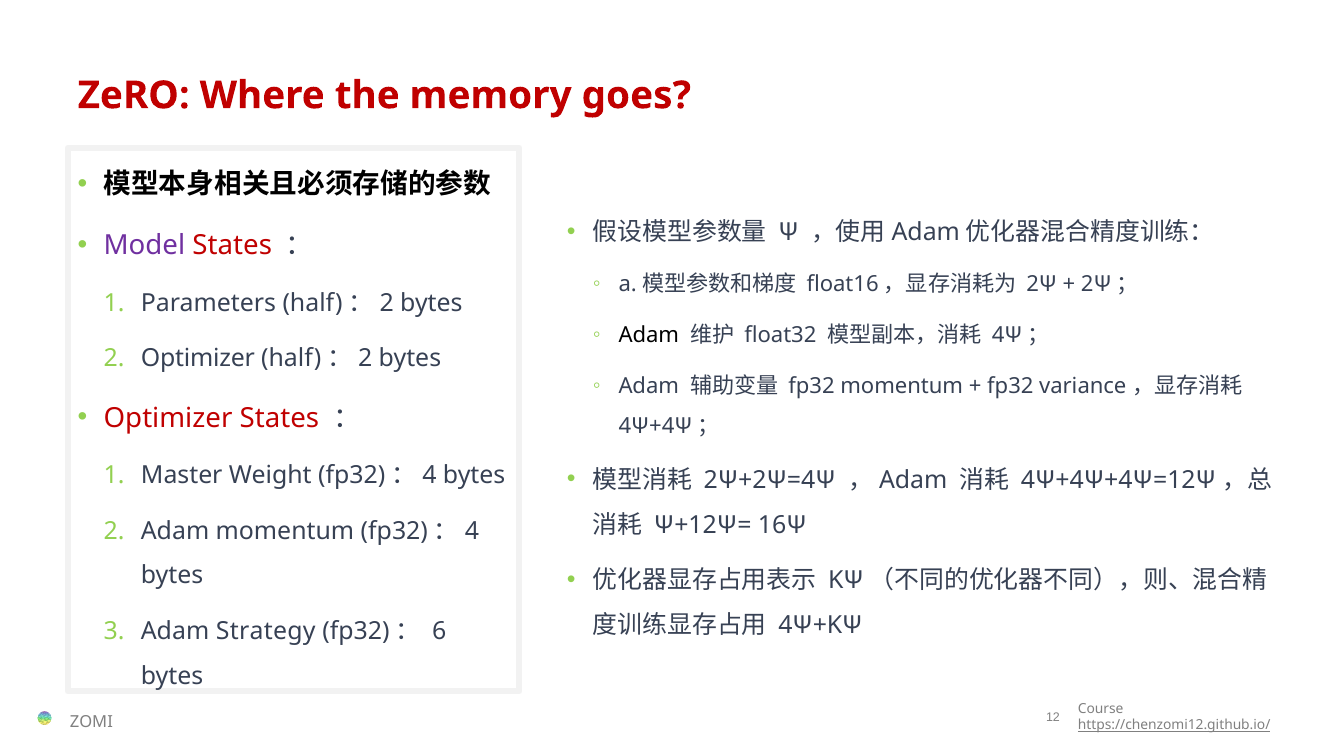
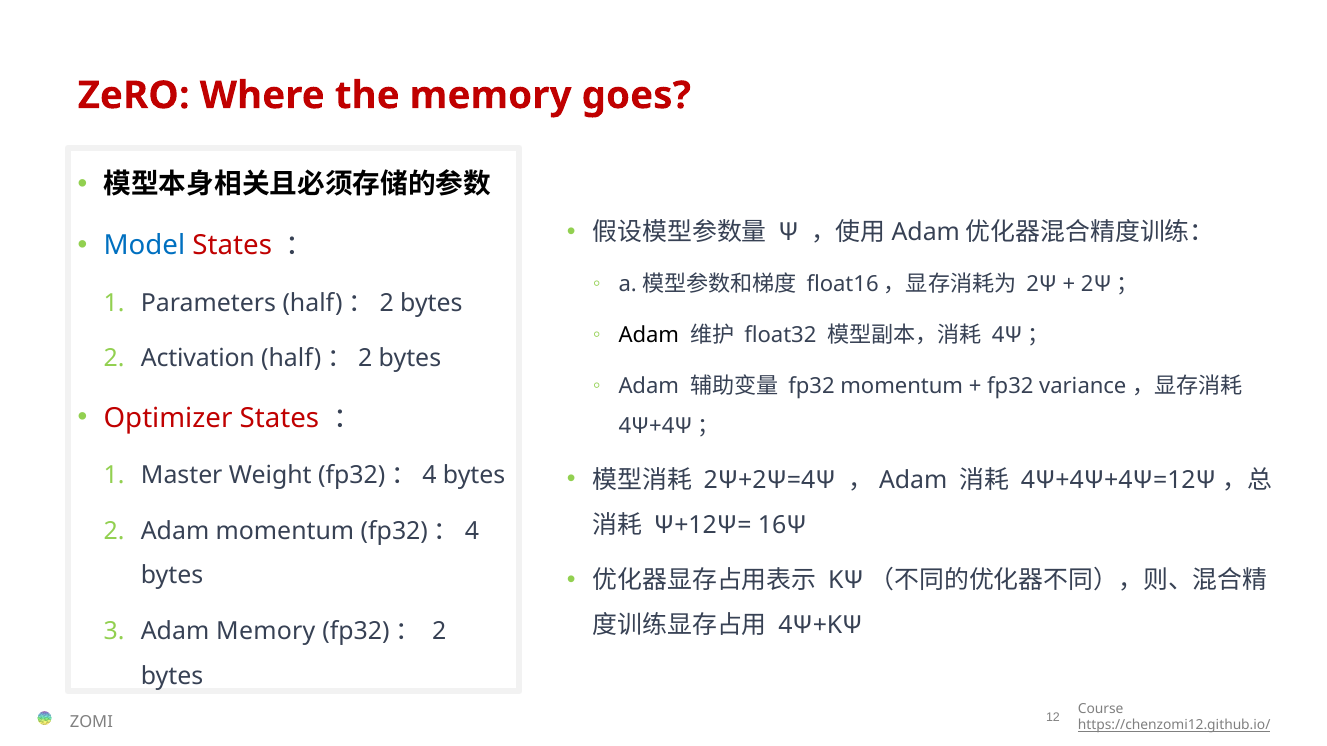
Model colour: purple -> blue
Optimizer at (198, 359): Optimizer -> Activation
Adam Strategy: Strategy -> Memory
fp32)： 6: 6 -> 2
